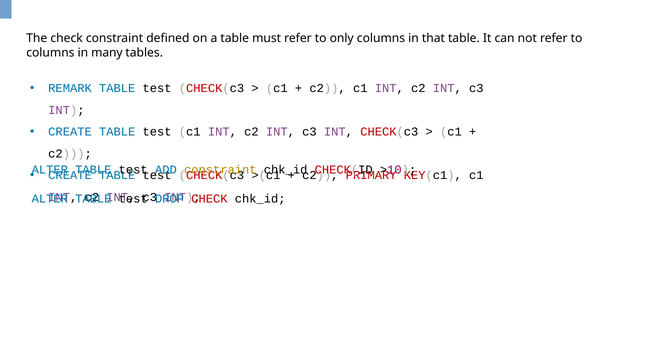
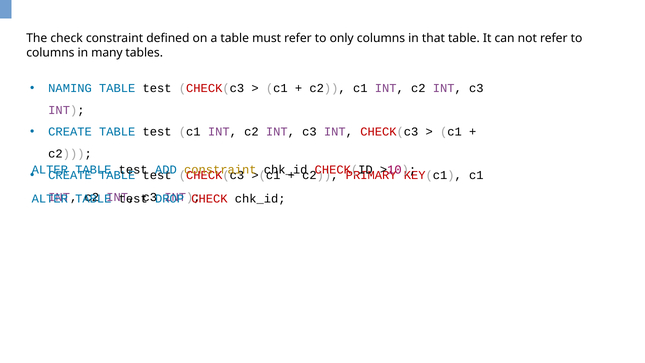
REMARK: REMARK -> NAMING
